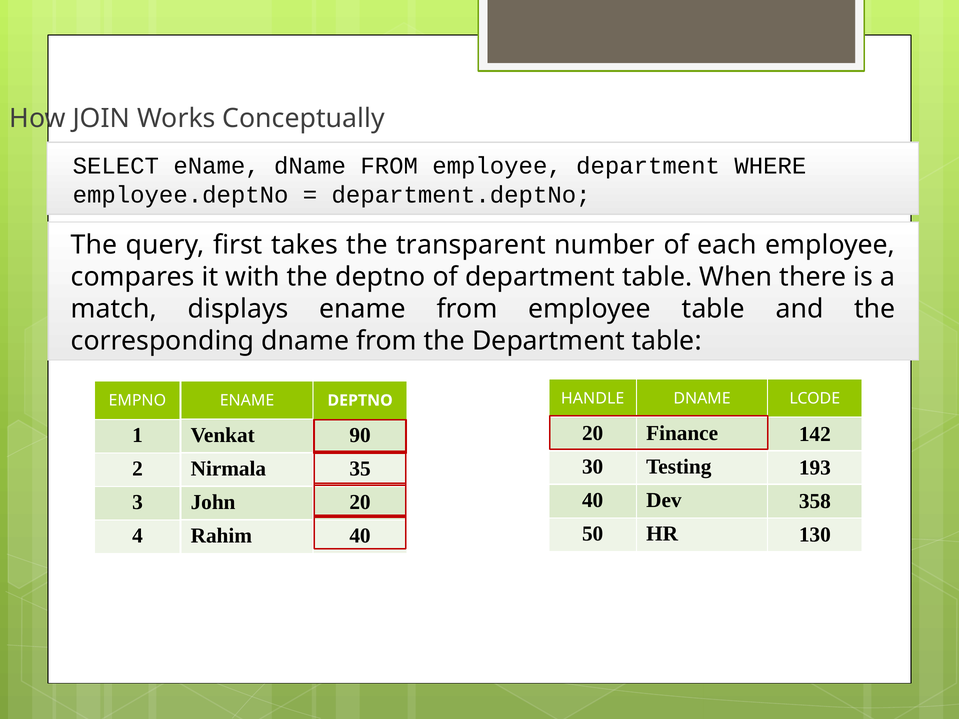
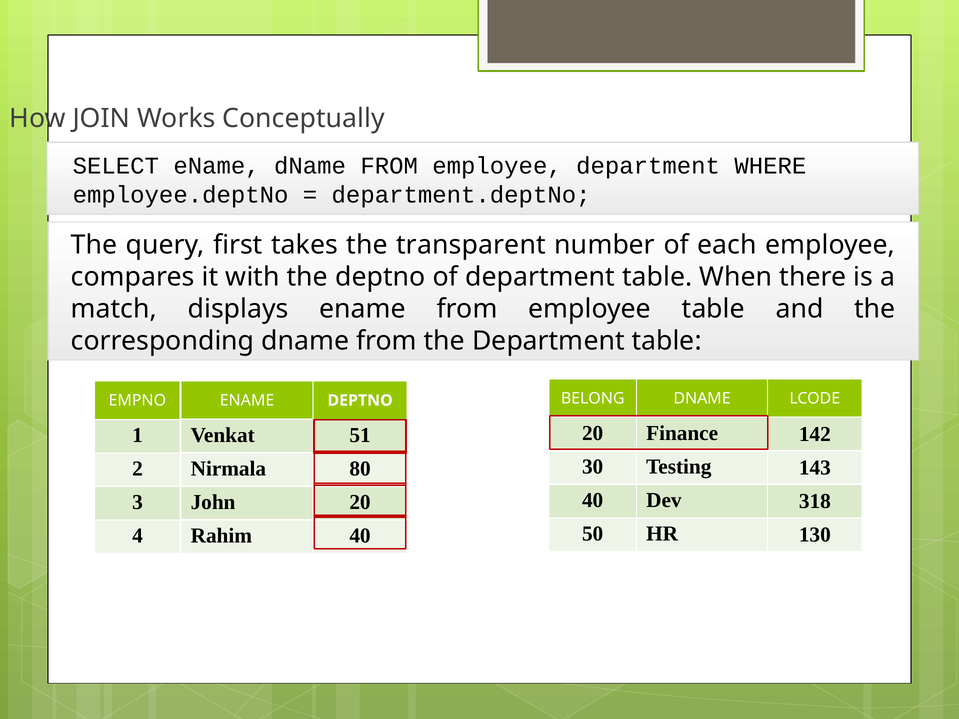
HANDLE: HANDLE -> BELONG
90: 90 -> 51
193: 193 -> 143
35: 35 -> 80
358: 358 -> 318
